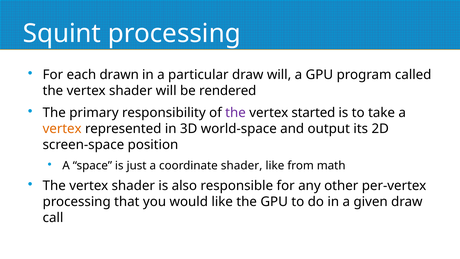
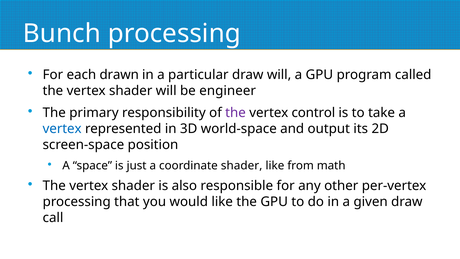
Squint: Squint -> Bunch
rendered: rendered -> engineer
started: started -> control
vertex at (62, 129) colour: orange -> blue
